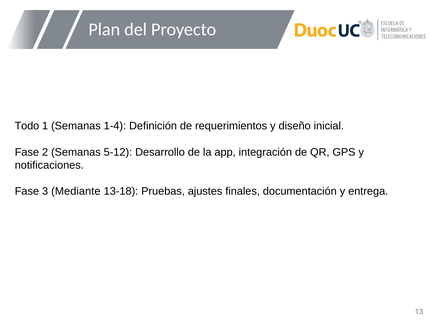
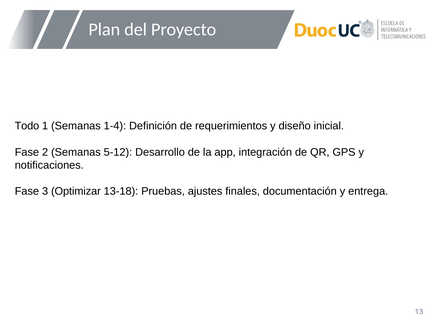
Mediante: Mediante -> Optimizar
